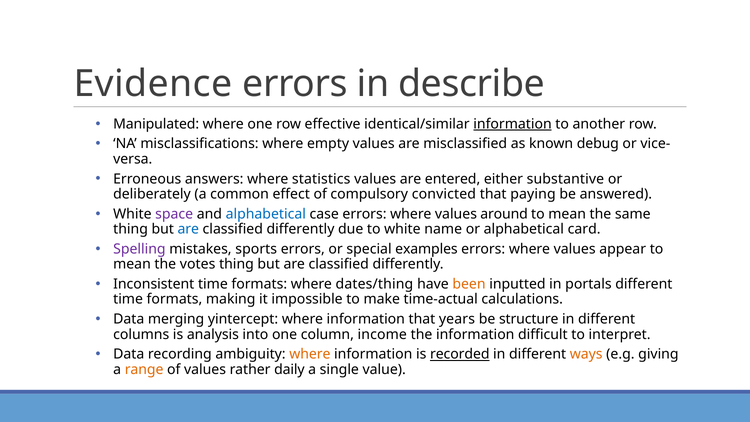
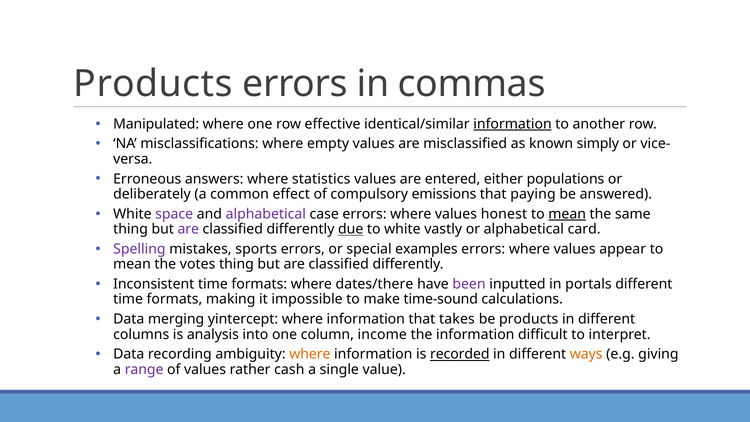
Evidence at (153, 84): Evidence -> Products
describe: describe -> commas
debug: debug -> simply
substantive: substantive -> populations
convicted: convicted -> emissions
alphabetical at (266, 214) colour: blue -> purple
around: around -> honest
mean at (567, 214) underline: none -> present
are at (188, 229) colour: blue -> purple
due underline: none -> present
name: name -> vastly
dates/thing: dates/thing -> dates/there
been colour: orange -> purple
time-actual: time-actual -> time-sound
years: years -> takes
be structure: structure -> products
range colour: orange -> purple
daily: daily -> cash
